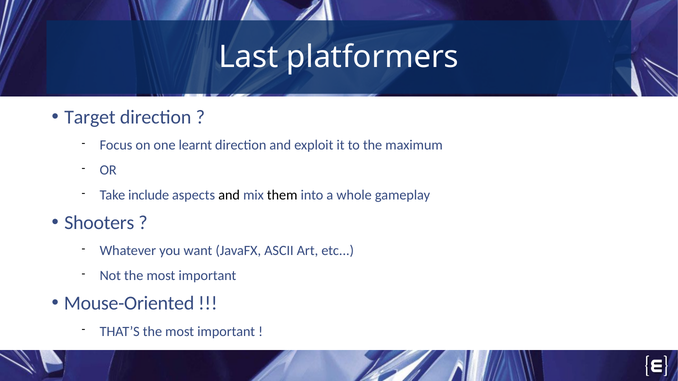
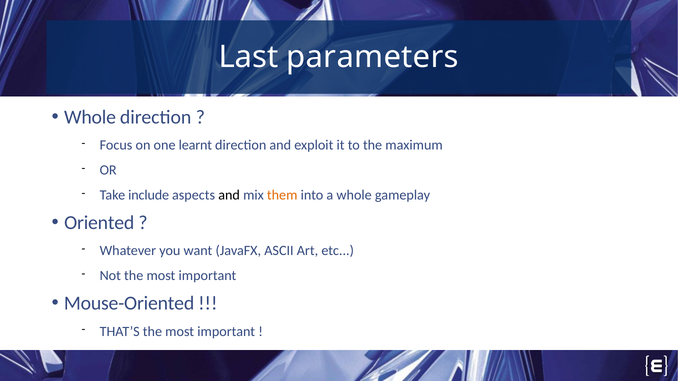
platformers: platformers -> parameters
Target at (90, 117): Target -> Whole
them colour: black -> orange
Shooters: Shooters -> Oriented
